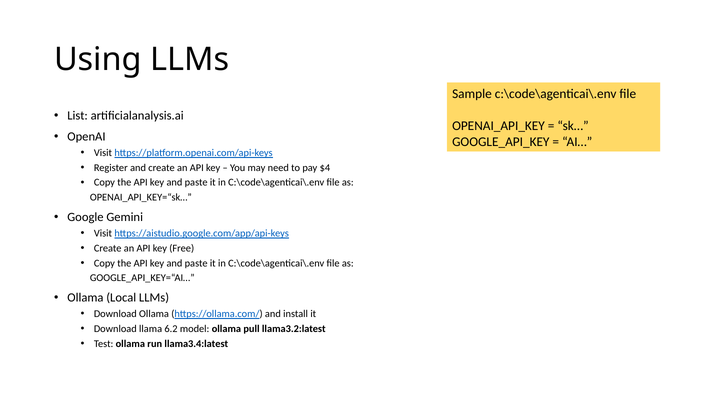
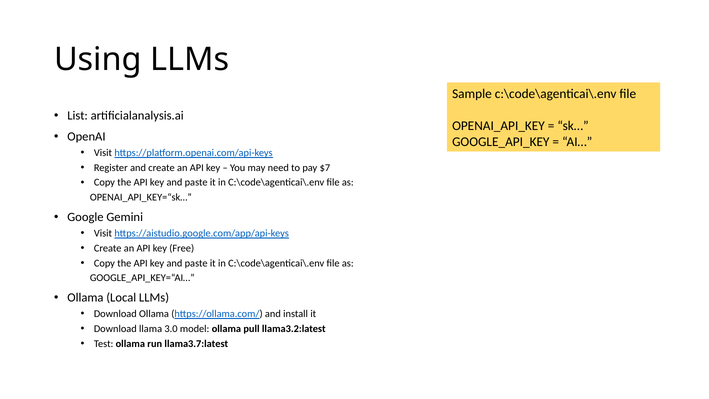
$4: $4 -> $7
6.2: 6.2 -> 3.0
llama3.4:latest: llama3.4:latest -> llama3.7:latest
